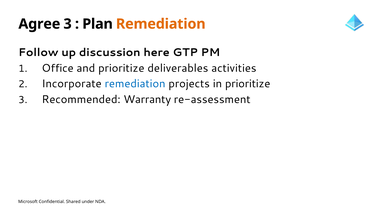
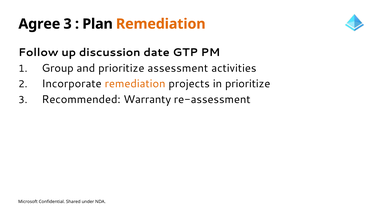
here: here -> date
Office: Office -> Group
deliverables: deliverables -> assessment
remediation at (135, 84) colour: blue -> orange
